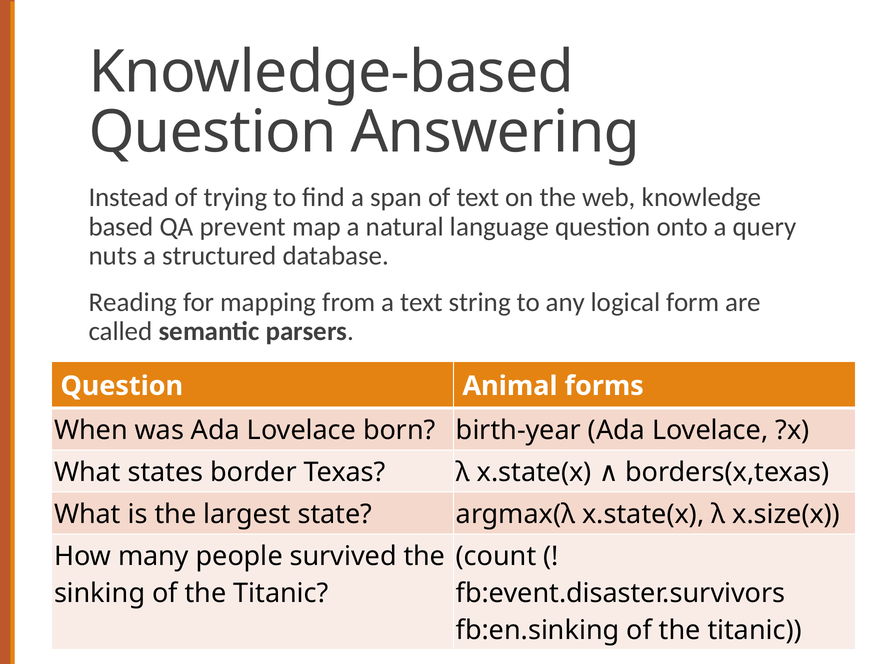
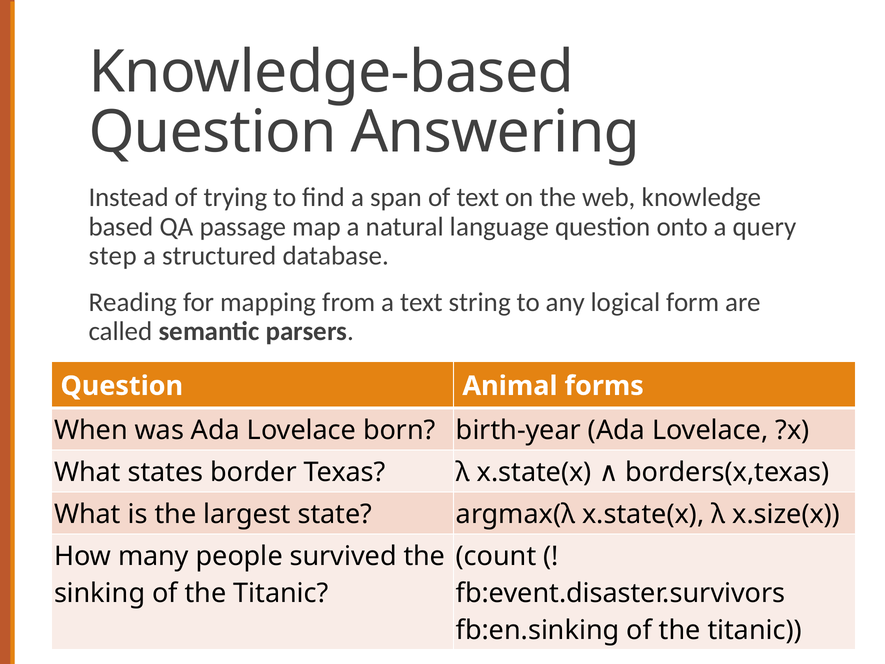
prevent: prevent -> passage
nuts: nuts -> step
